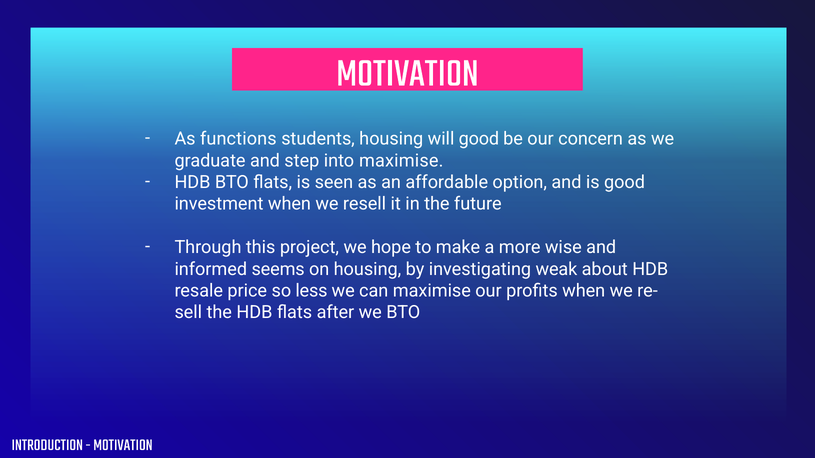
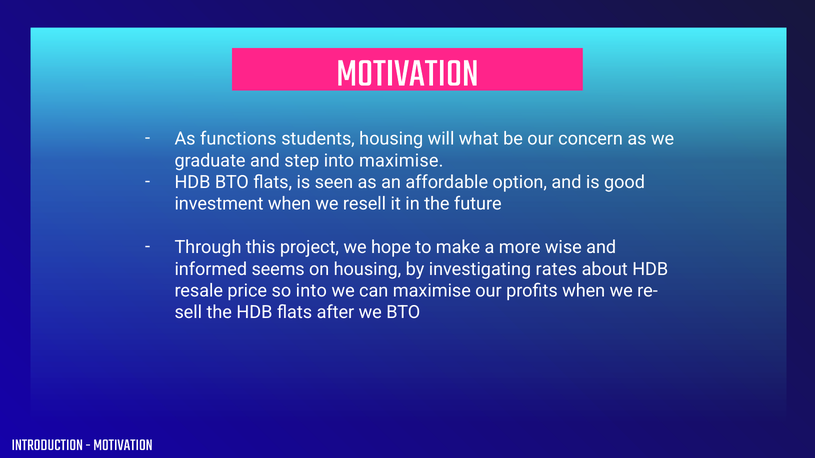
will good: good -> what
weak: weak -> rates
so less: less -> into
